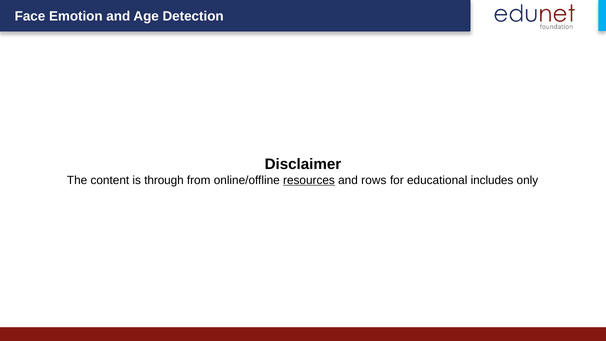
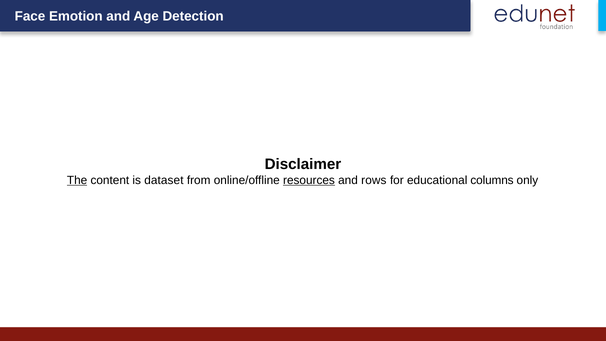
The underline: none -> present
through: through -> dataset
includes: includes -> columns
